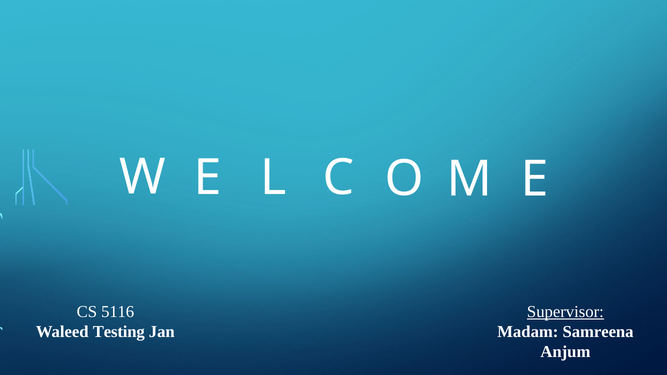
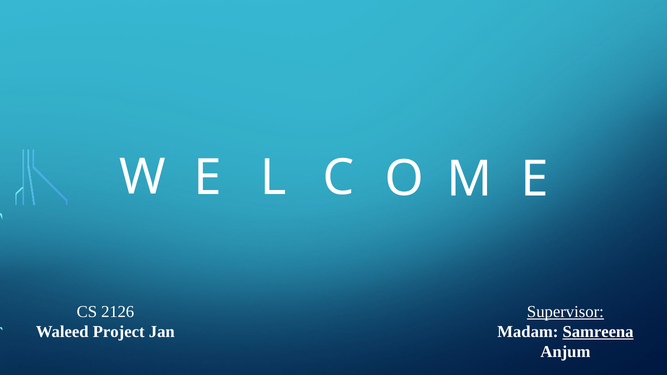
5116: 5116 -> 2126
Testing: Testing -> Project
Samreena underline: none -> present
